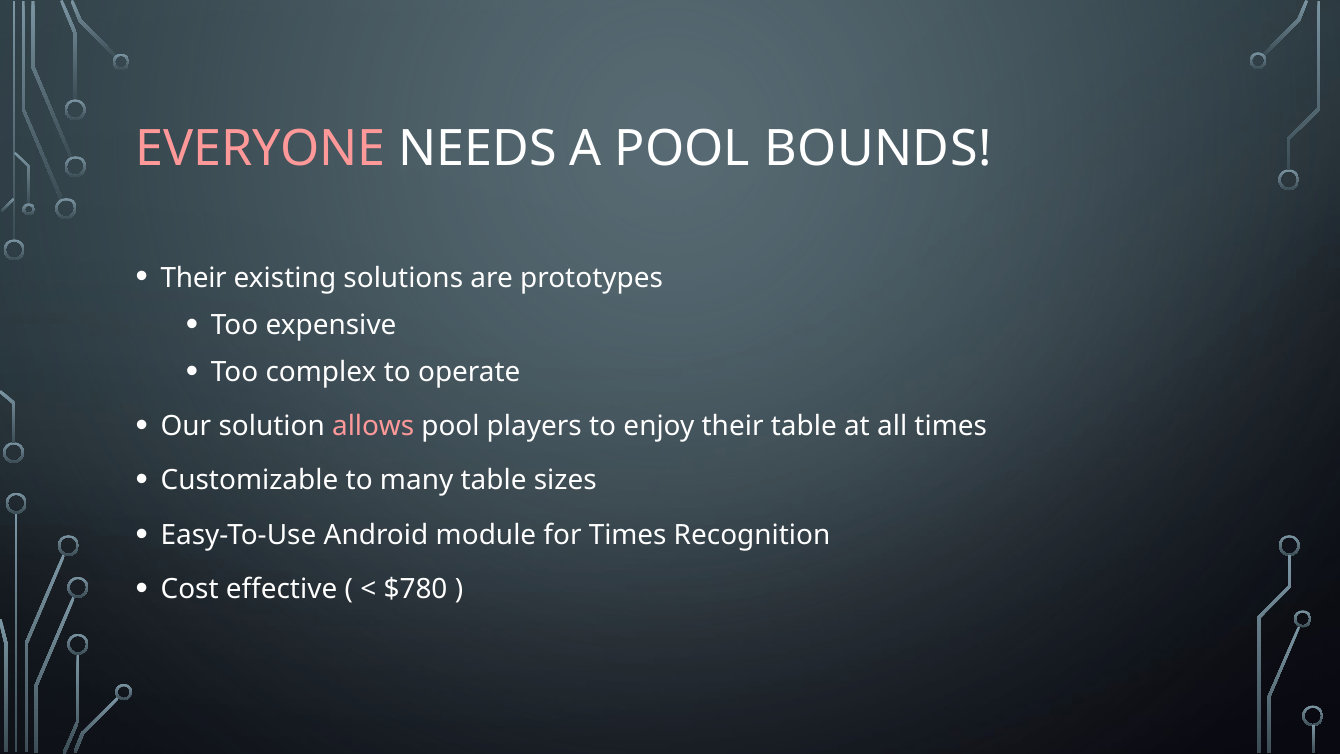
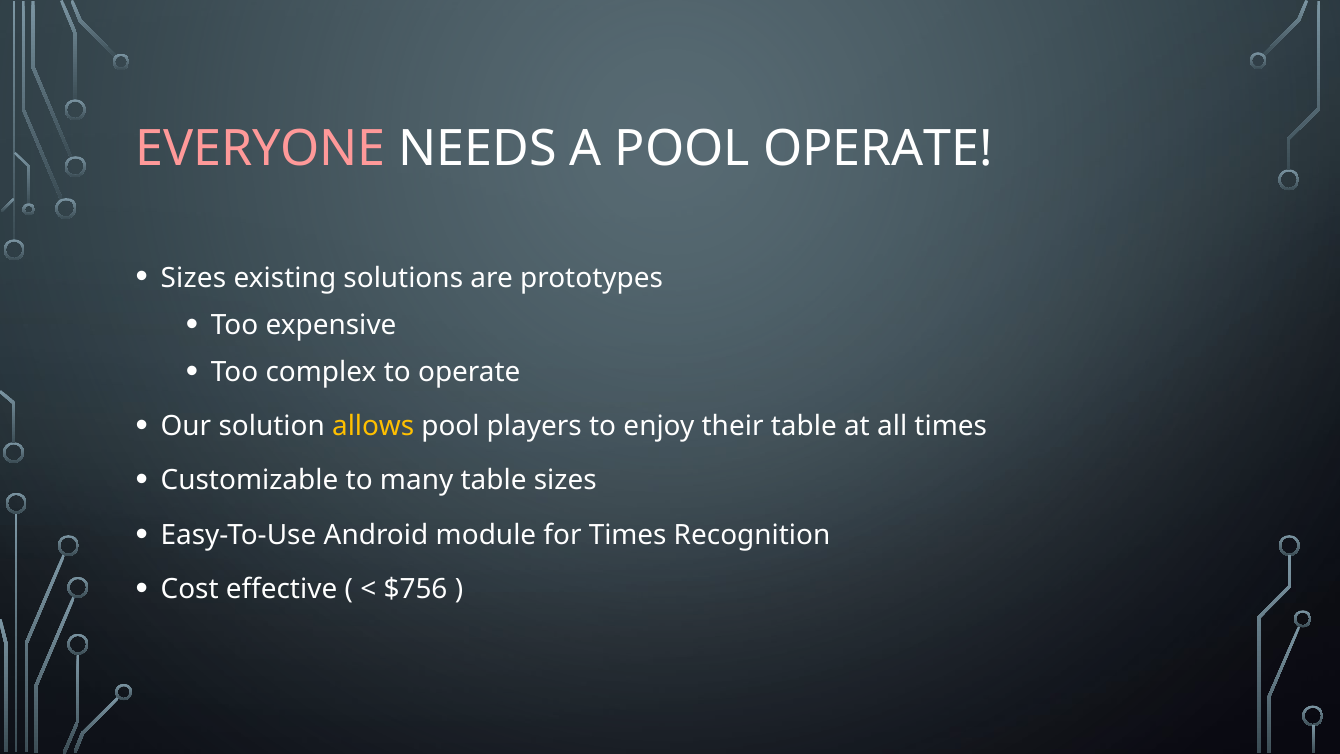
POOL BOUNDS: BOUNDS -> OPERATE
Their at (194, 278): Their -> Sizes
allows colour: pink -> yellow
$780: $780 -> $756
